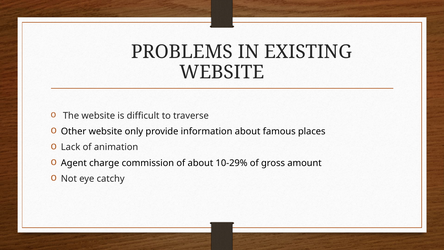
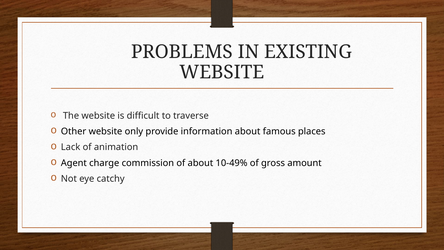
10-29%: 10-29% -> 10-49%
